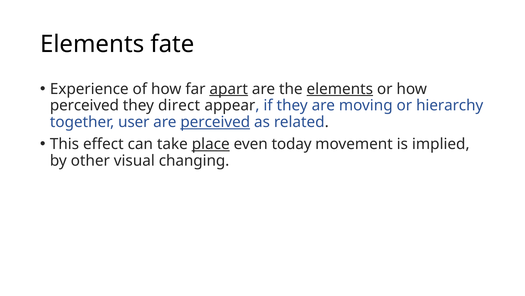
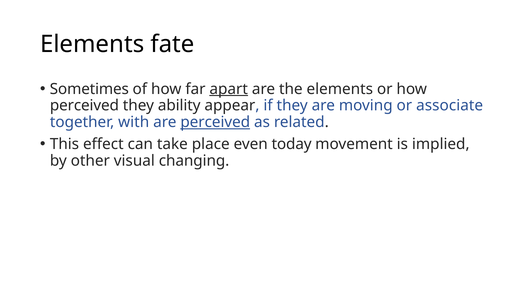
Experience: Experience -> Sometimes
elements at (340, 89) underline: present -> none
direct: direct -> ability
hierarchy: hierarchy -> associate
user: user -> with
place underline: present -> none
